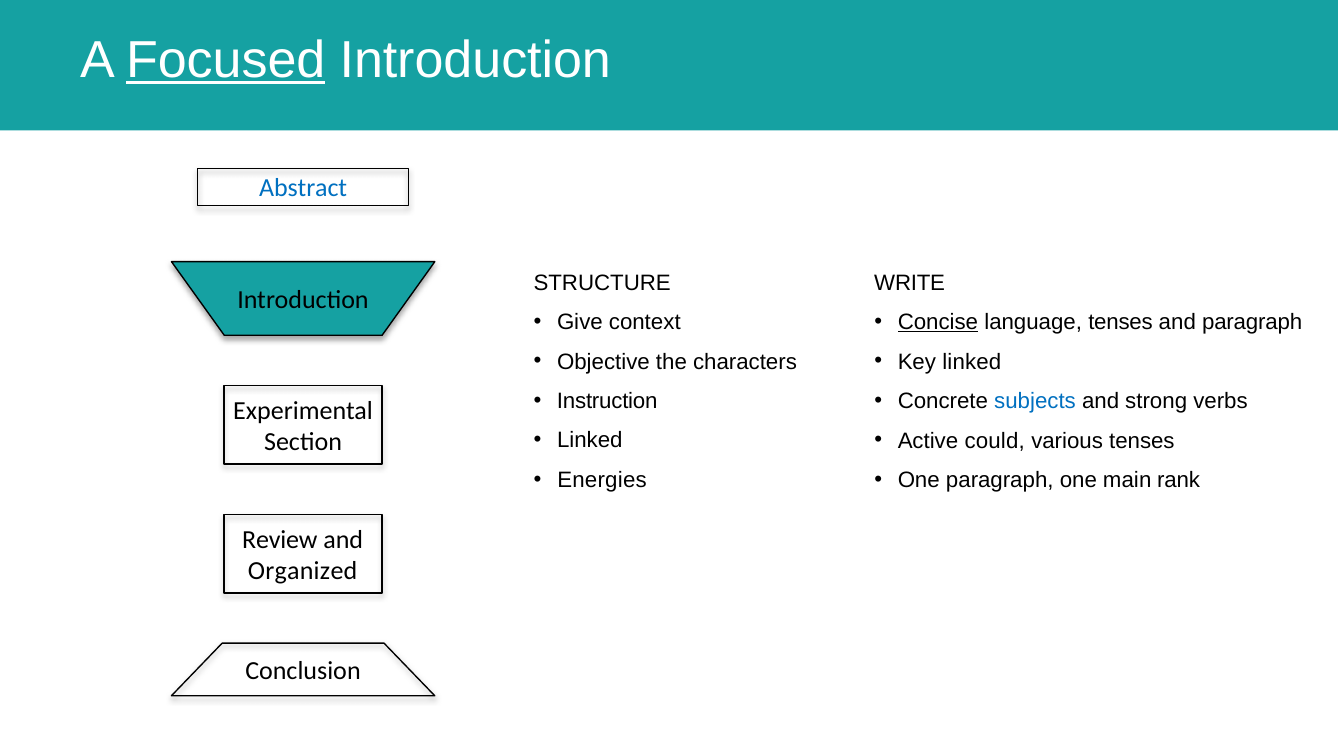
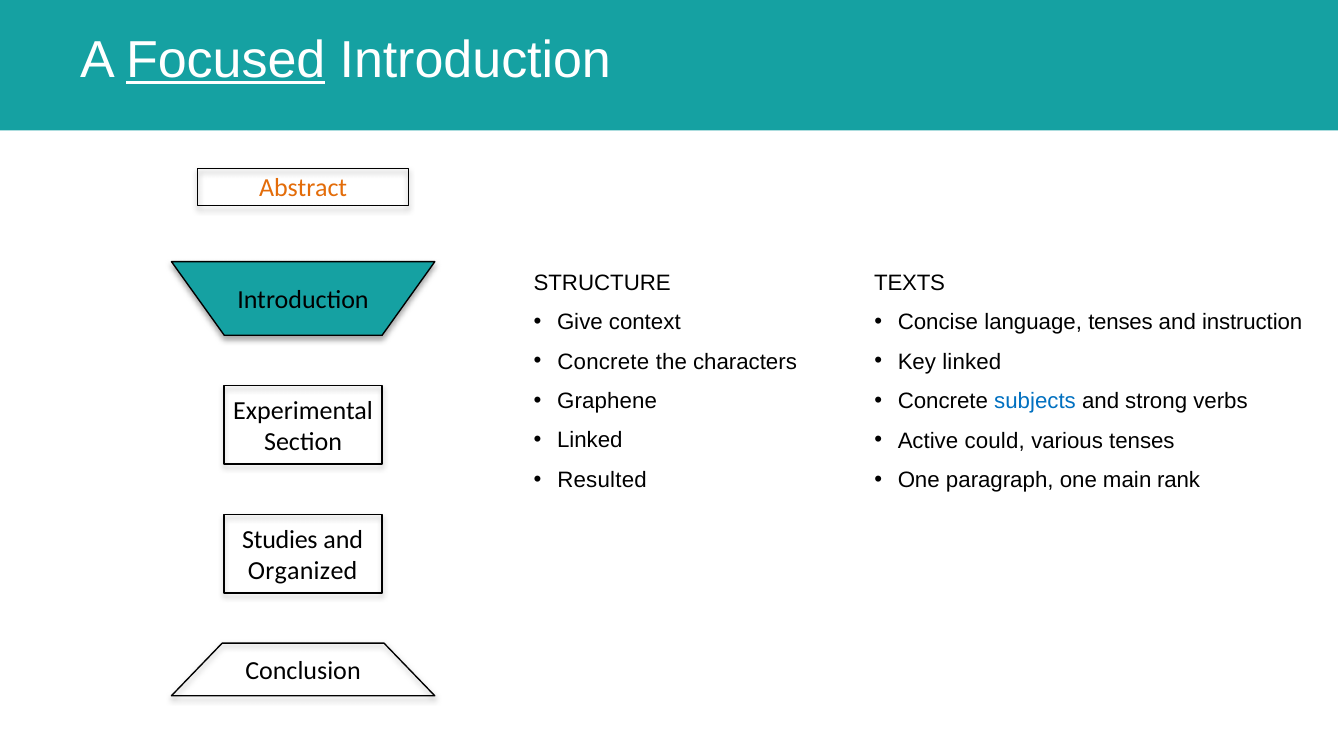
Abstract colour: blue -> orange
WRITE: WRITE -> TEXTS
Concise underline: present -> none
and paragraph: paragraph -> instruction
Objective at (603, 362): Objective -> Concrete
Instruction: Instruction -> Graphene
Energies: Energies -> Resulted
Review: Review -> Studies
